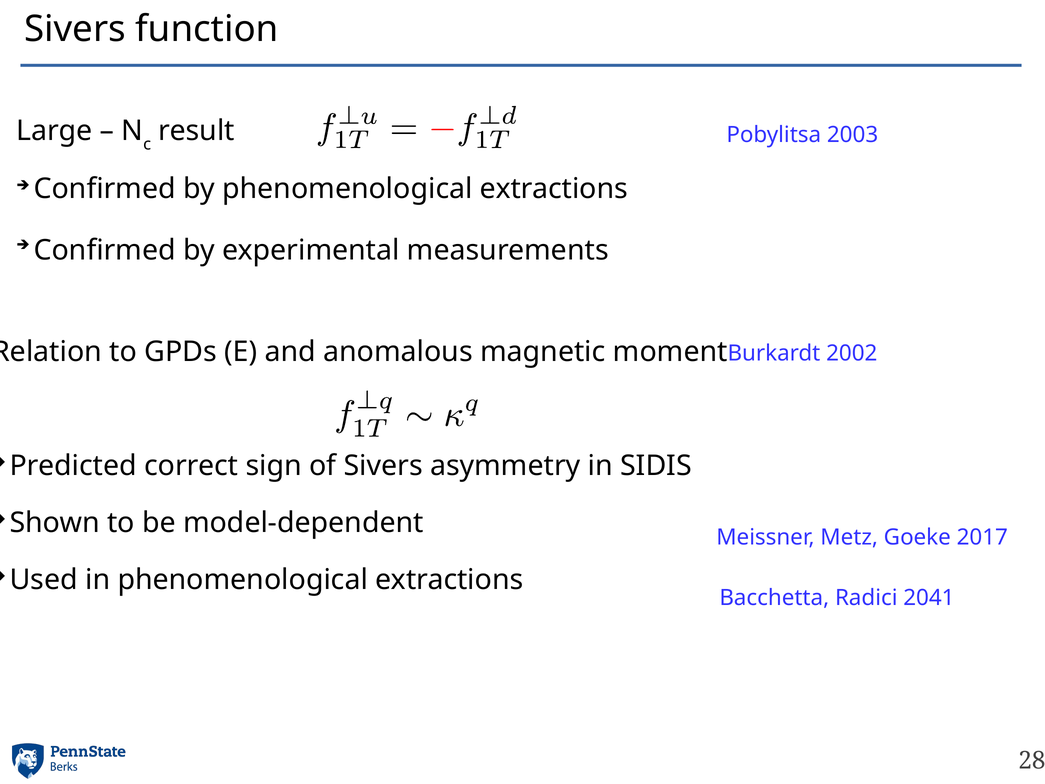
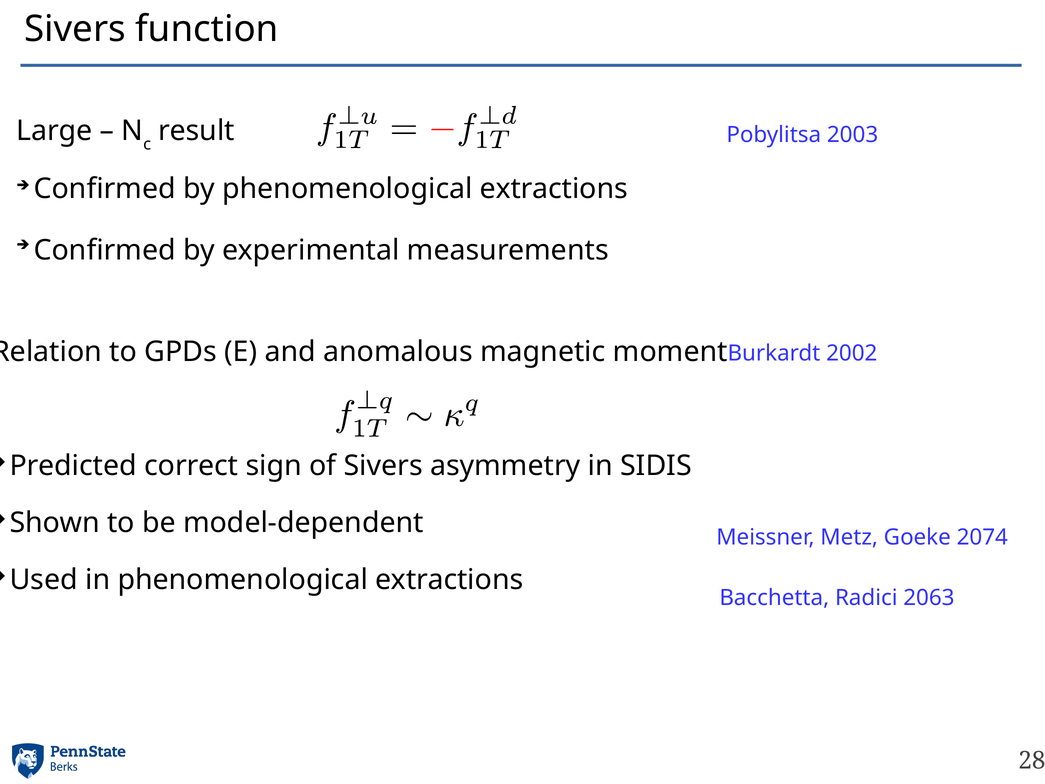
2017: 2017 -> 2074
2041: 2041 -> 2063
